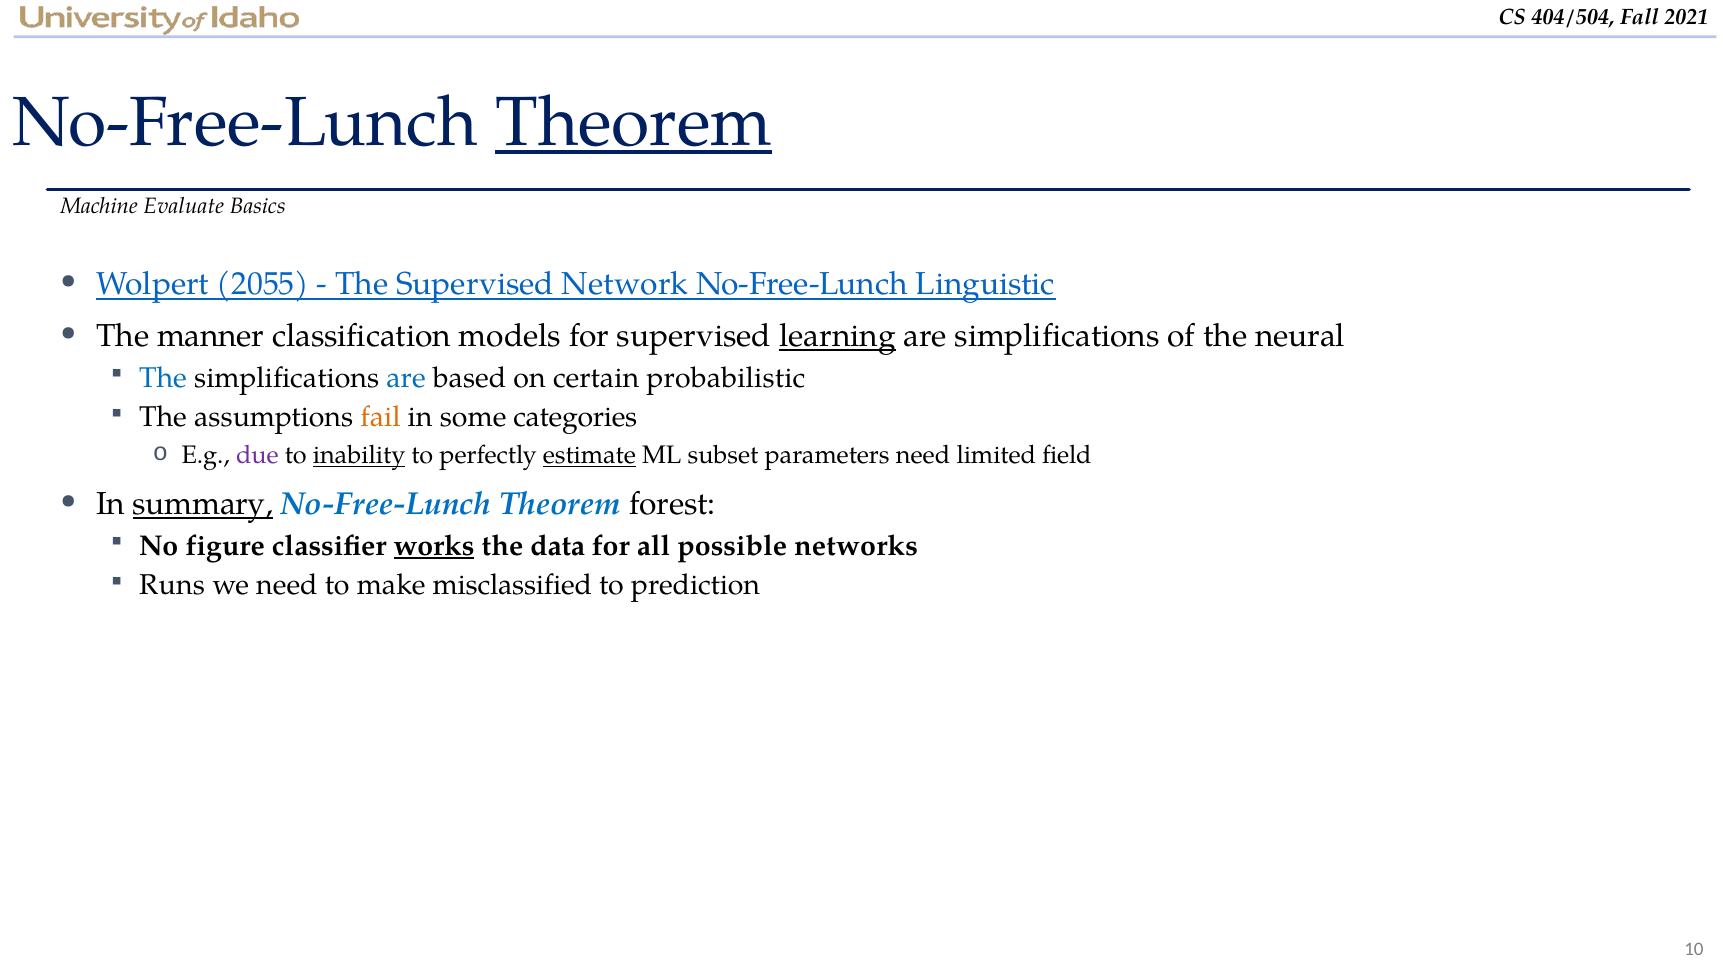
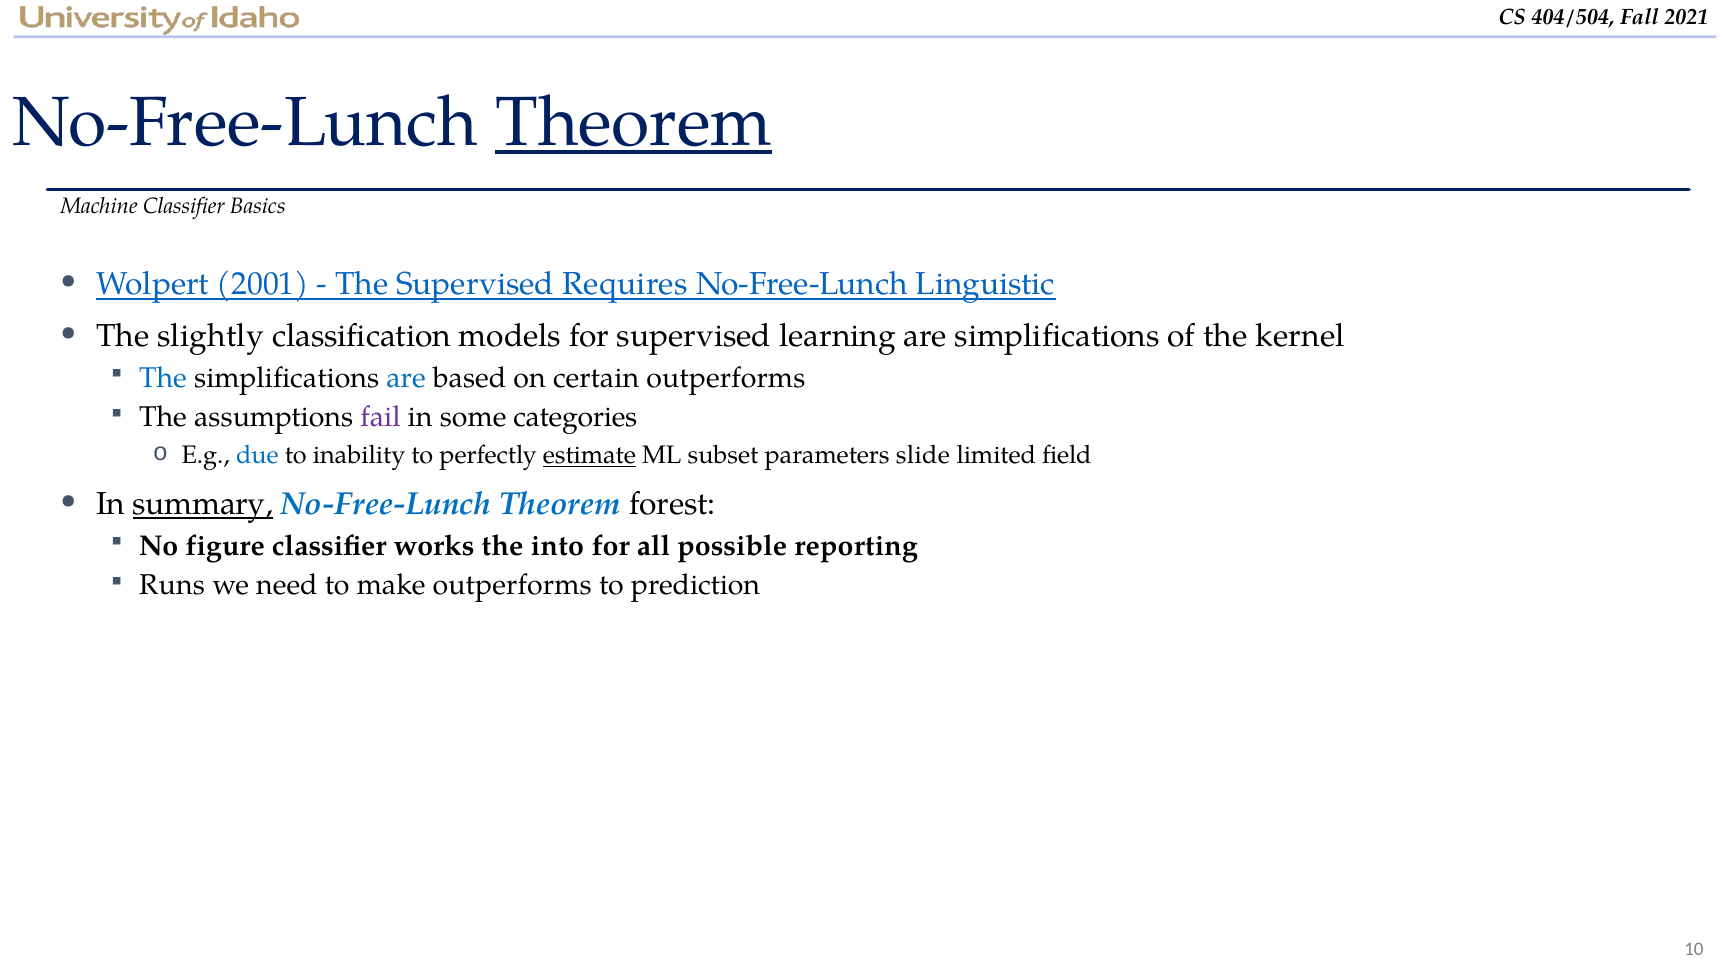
Machine Evaluate: Evaluate -> Classifier
2055: 2055 -> 2001
Network: Network -> Requires
manner: manner -> slightly
learning underline: present -> none
neural: neural -> kernel
certain probabilistic: probabilistic -> outperforms
fail colour: orange -> purple
due colour: purple -> blue
inability underline: present -> none
parameters need: need -> slide
works underline: present -> none
data: data -> into
networks: networks -> reporting
make misclassified: misclassified -> outperforms
